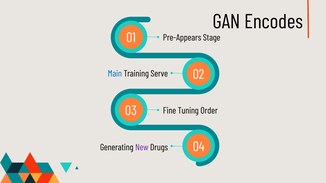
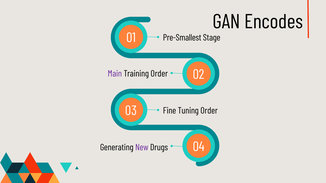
Pre-Appears: Pre-Appears -> Pre-Smallest
Main colour: blue -> purple
Training Serve: Serve -> Order
